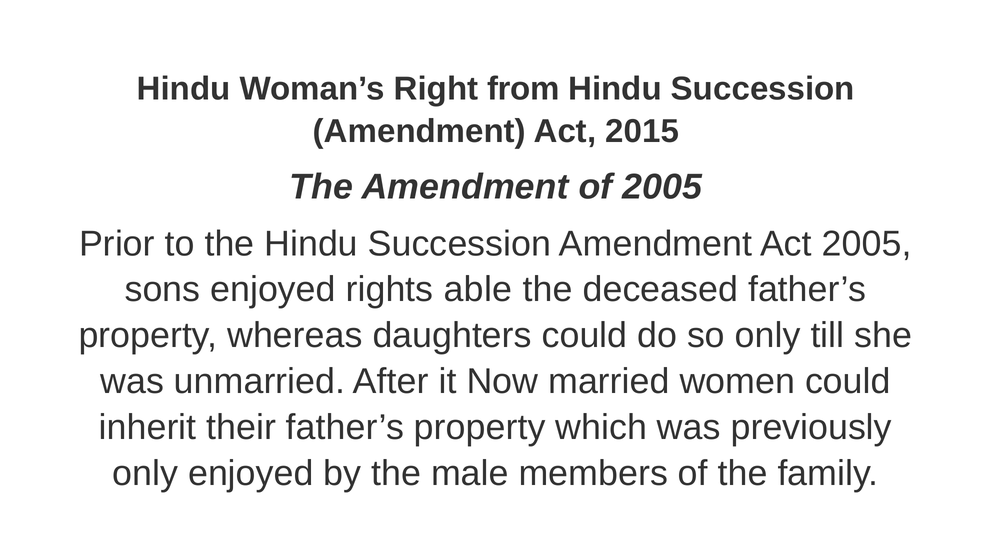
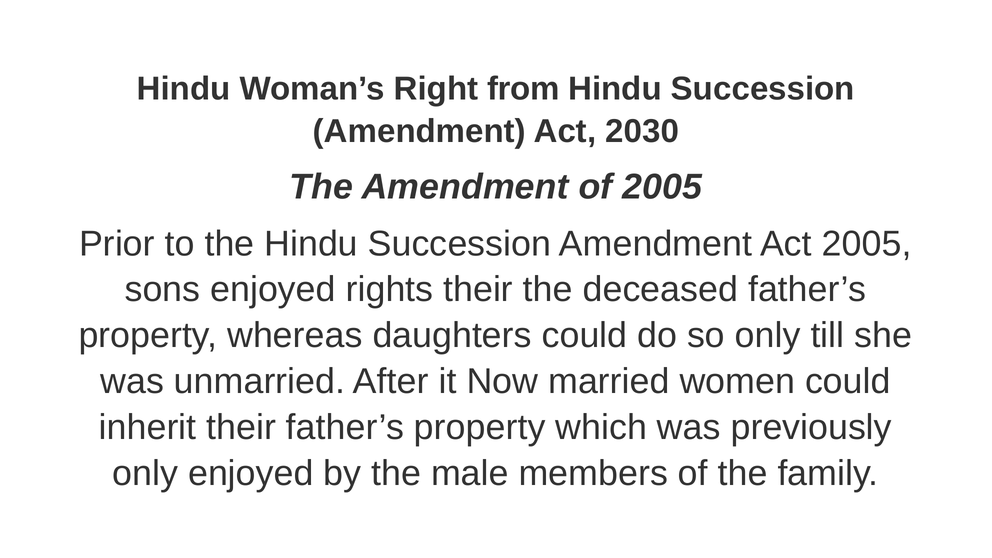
2015: 2015 -> 2030
rights able: able -> their
